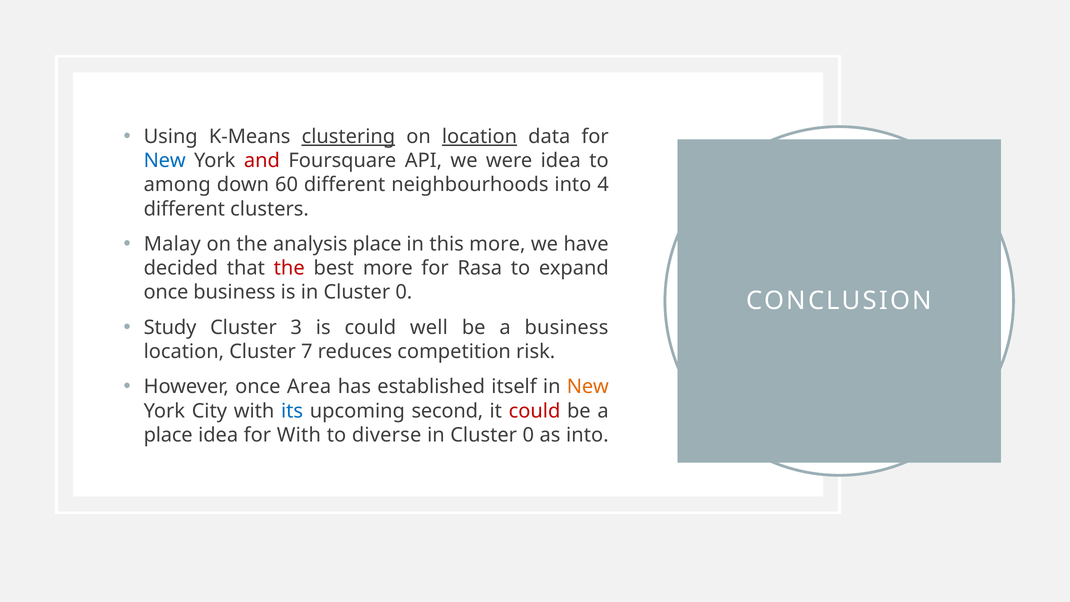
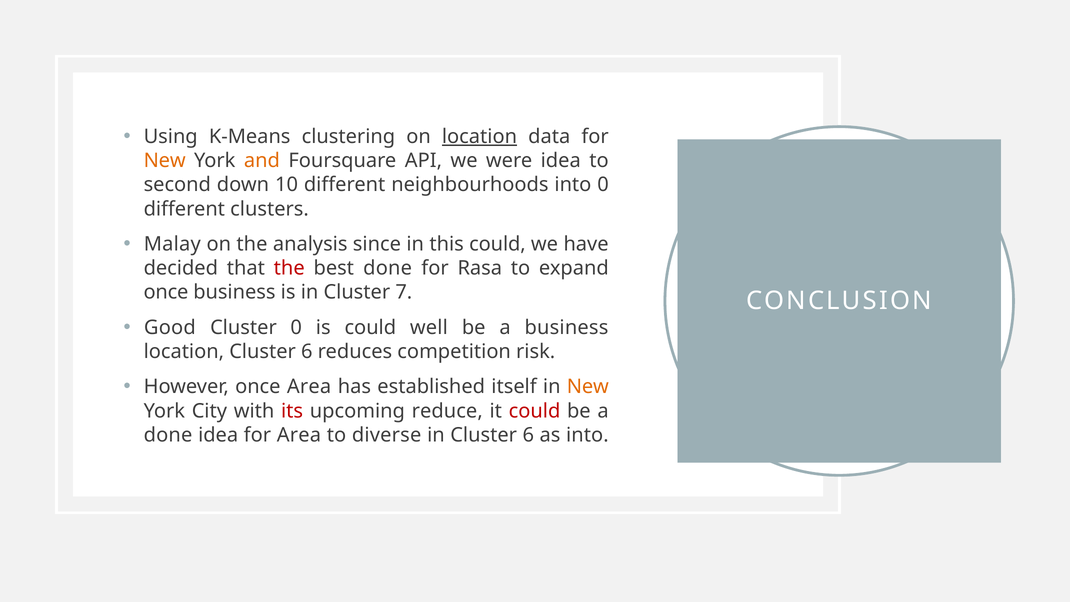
clustering underline: present -> none
New at (165, 161) colour: blue -> orange
and colour: red -> orange
among: among -> second
60: 60 -> 10
into 4: 4 -> 0
analysis place: place -> since
this more: more -> could
best more: more -> done
is in Cluster 0: 0 -> 7
Study: Study -> Good
Cluster 3: 3 -> 0
location Cluster 7: 7 -> 6
its colour: blue -> red
second: second -> reduce
place at (168, 435): place -> done
for With: With -> Area
0 at (528, 435): 0 -> 6
